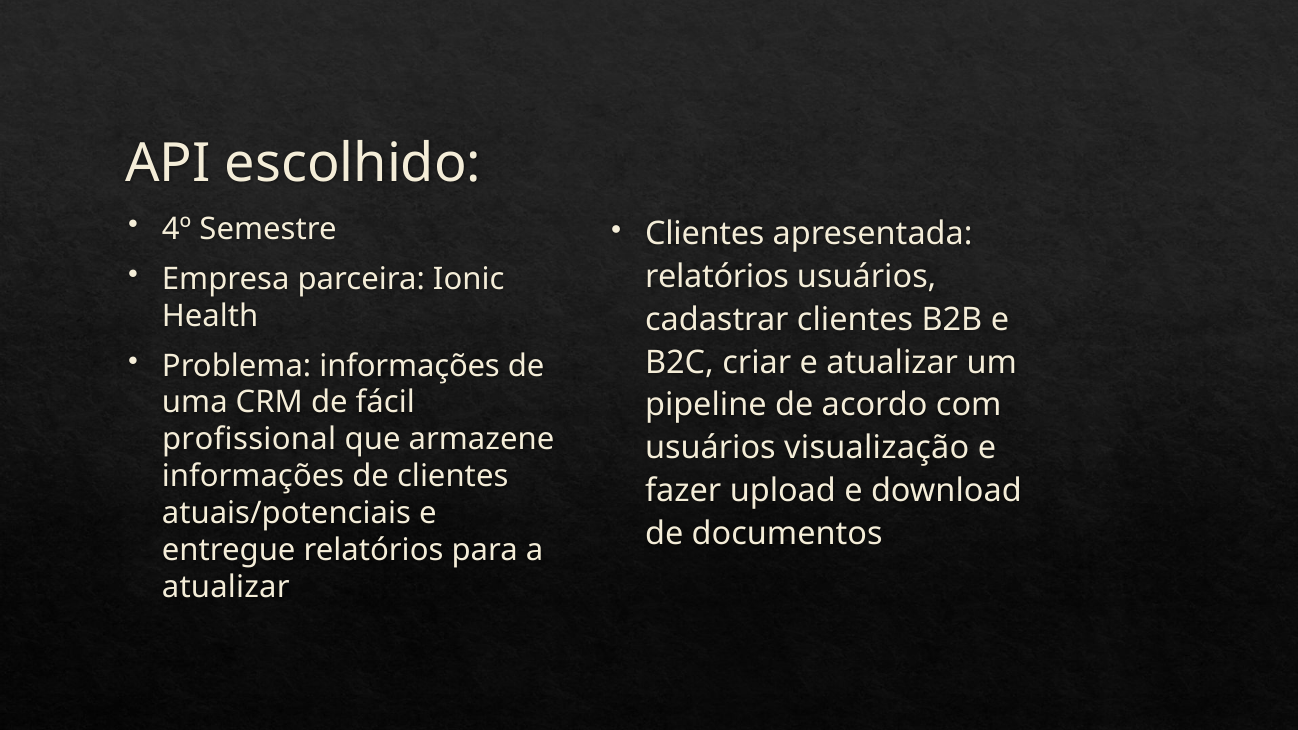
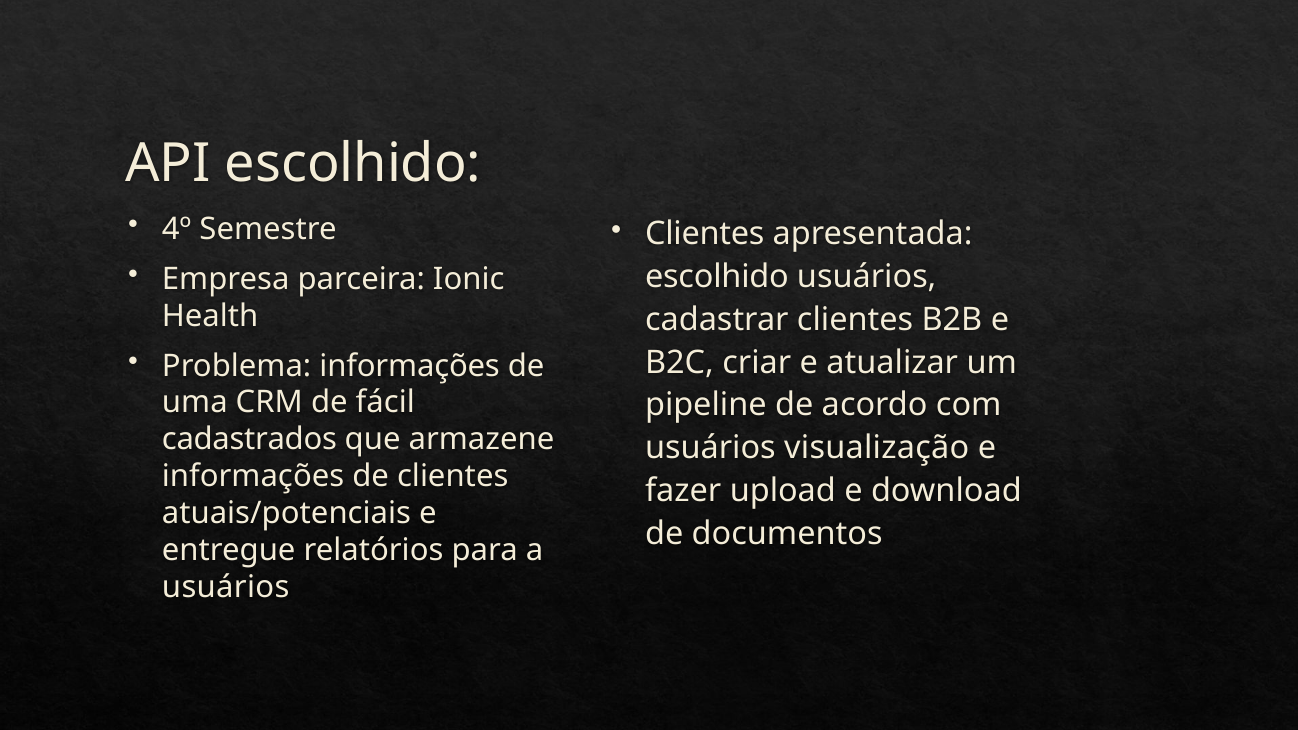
relatórios at (717, 277): relatórios -> escolhido
profissional: profissional -> cadastrados
atualizar at (226, 587): atualizar -> usuários
